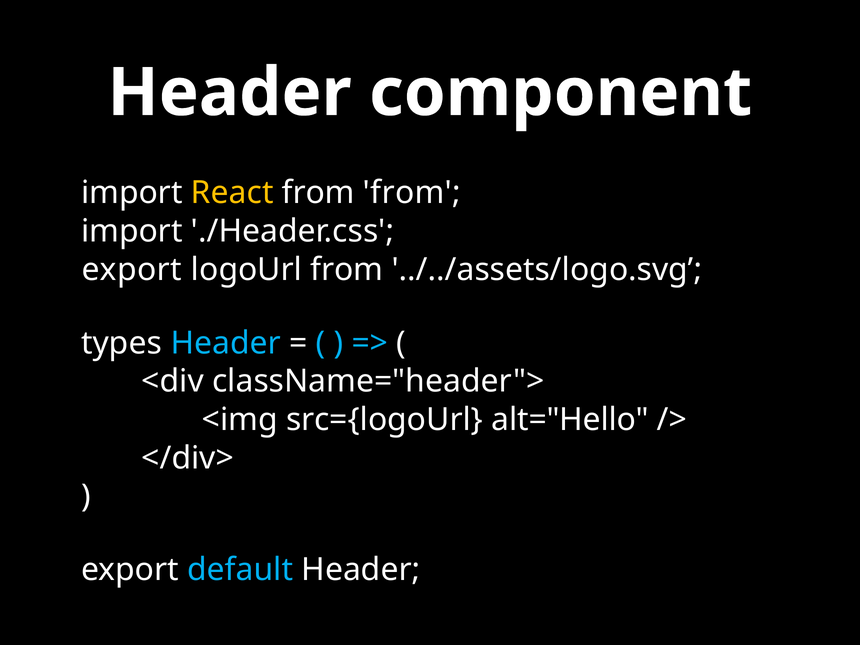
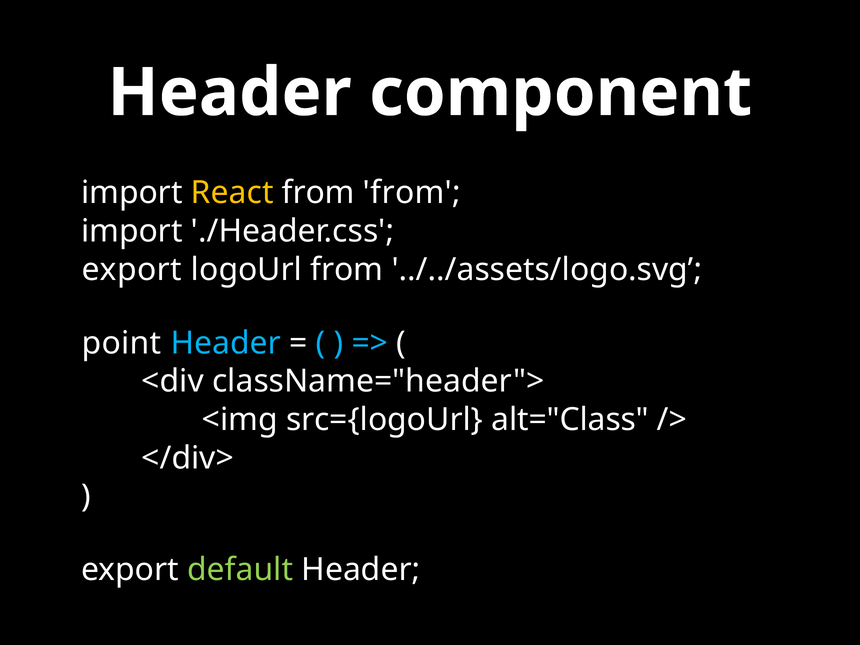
types: types -> point
alt="Hello: alt="Hello -> alt="Class
default colour: light blue -> light green
